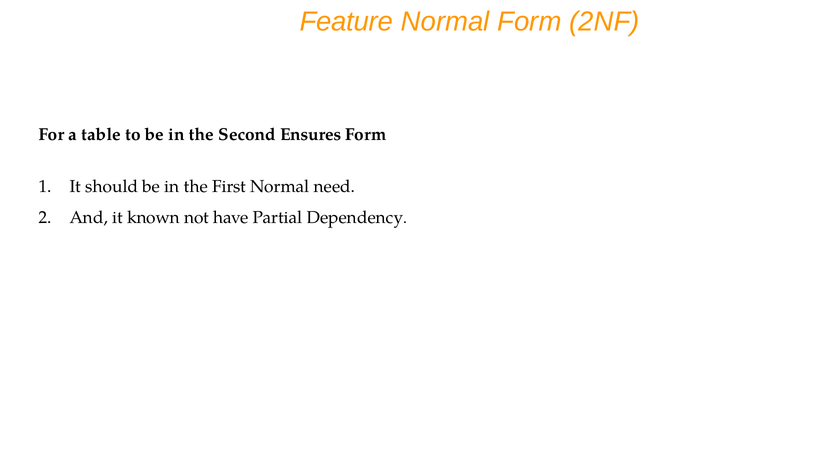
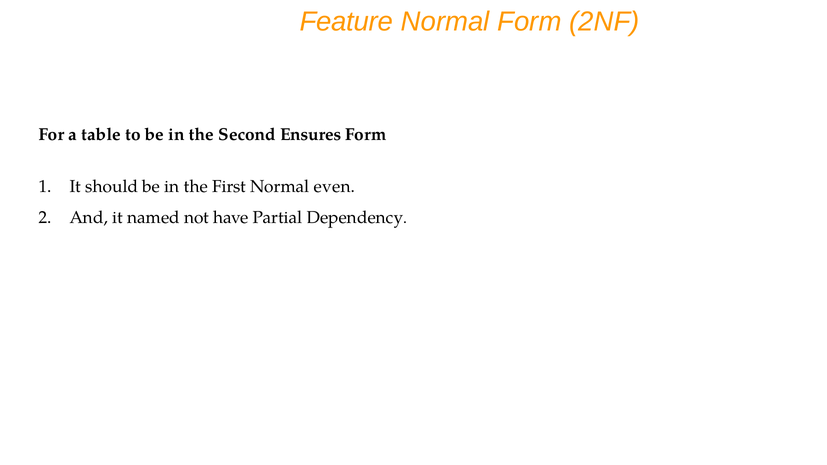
need: need -> even
known: known -> named
